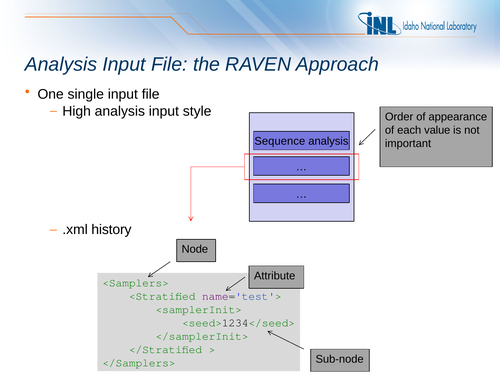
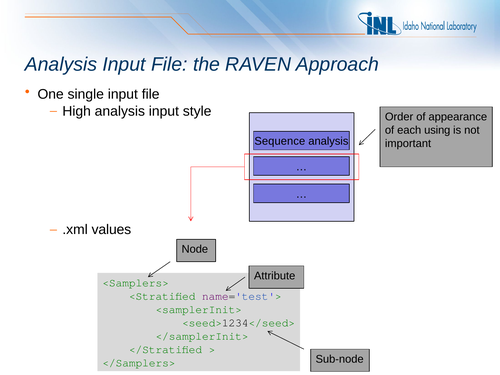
value: value -> using
history: history -> values
